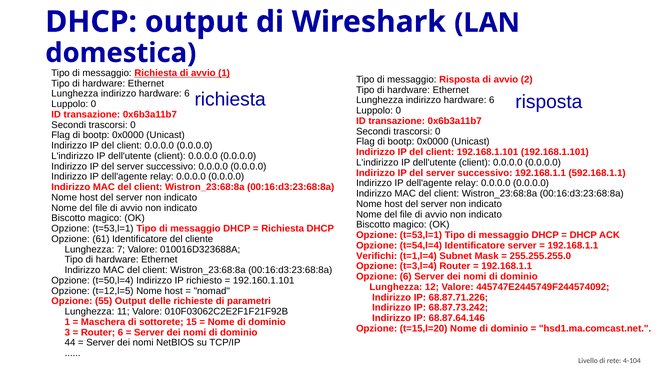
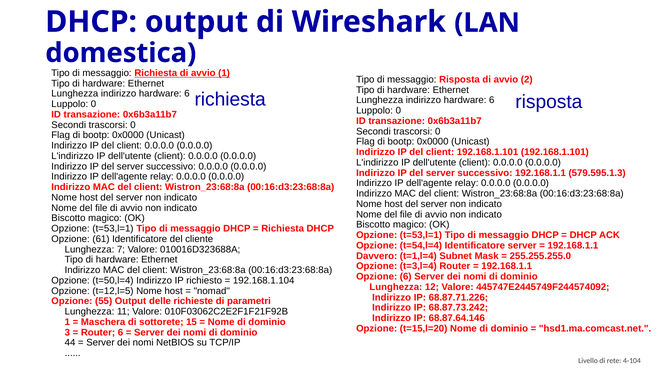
592.168.1.1: 592.168.1.1 -> 579.595.1.3
Verifichi: Verifichi -> Davvero
192.160.1.101: 192.160.1.101 -> 192.168.1.104
